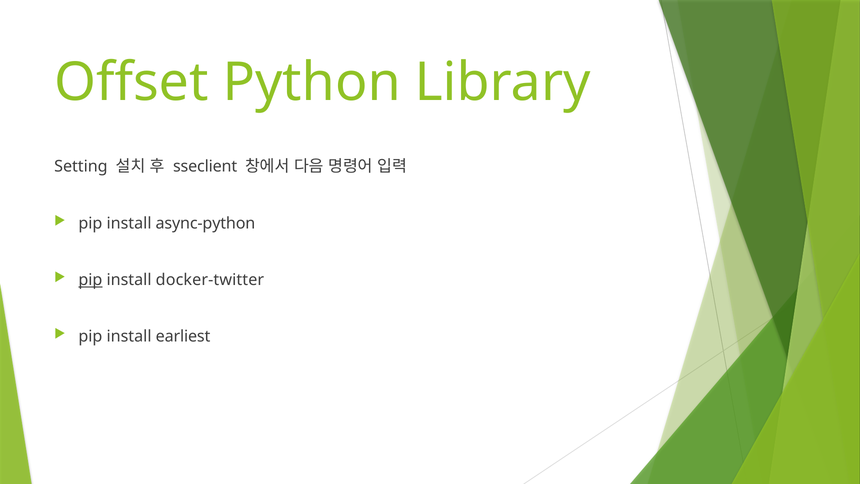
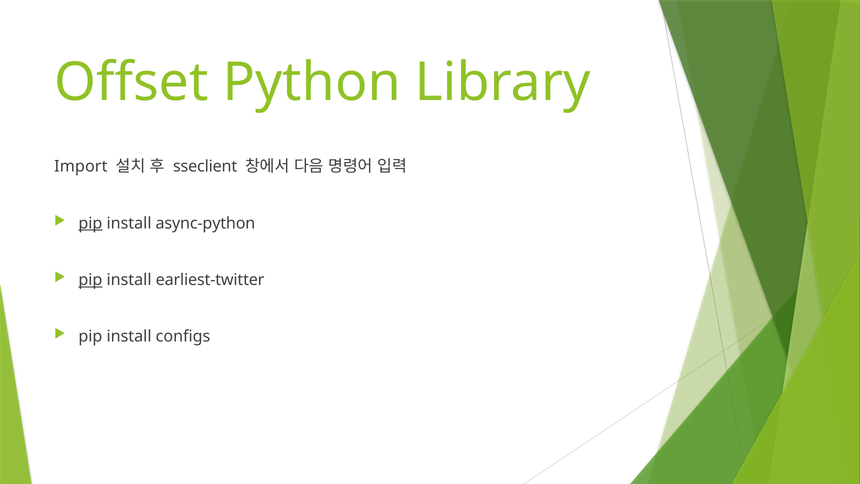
Setting: Setting -> Import
pip at (90, 223) underline: none -> present
docker-twitter: docker-twitter -> earliest-twitter
earliest: earliest -> configs
